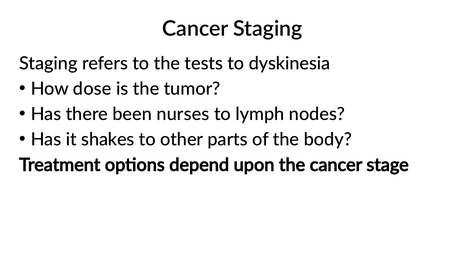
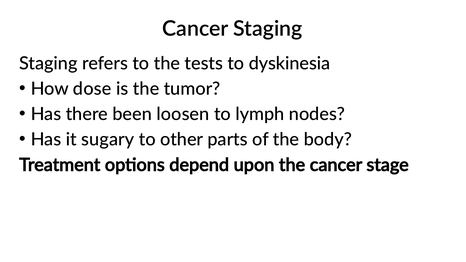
nurses: nurses -> loosen
shakes: shakes -> sugary
